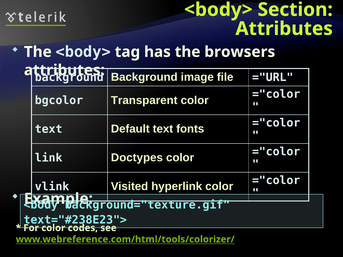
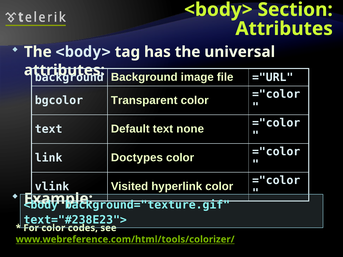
browsers: browsers -> universal
fonts: fonts -> none
